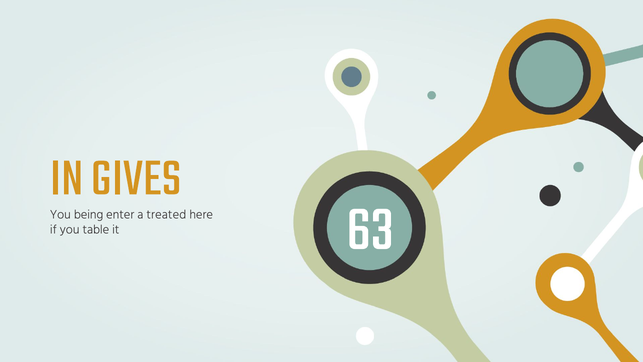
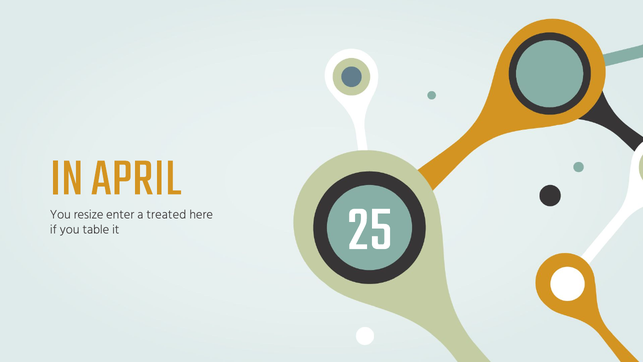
GIVES: GIVES -> APRIL
being: being -> resize
63: 63 -> 25
